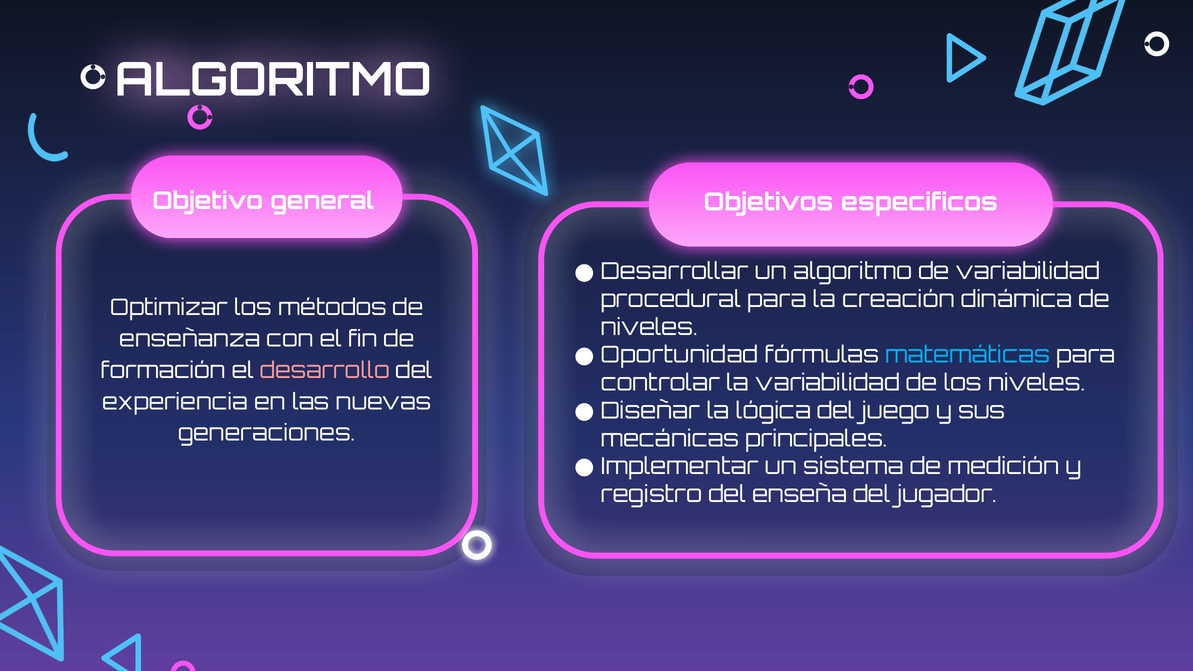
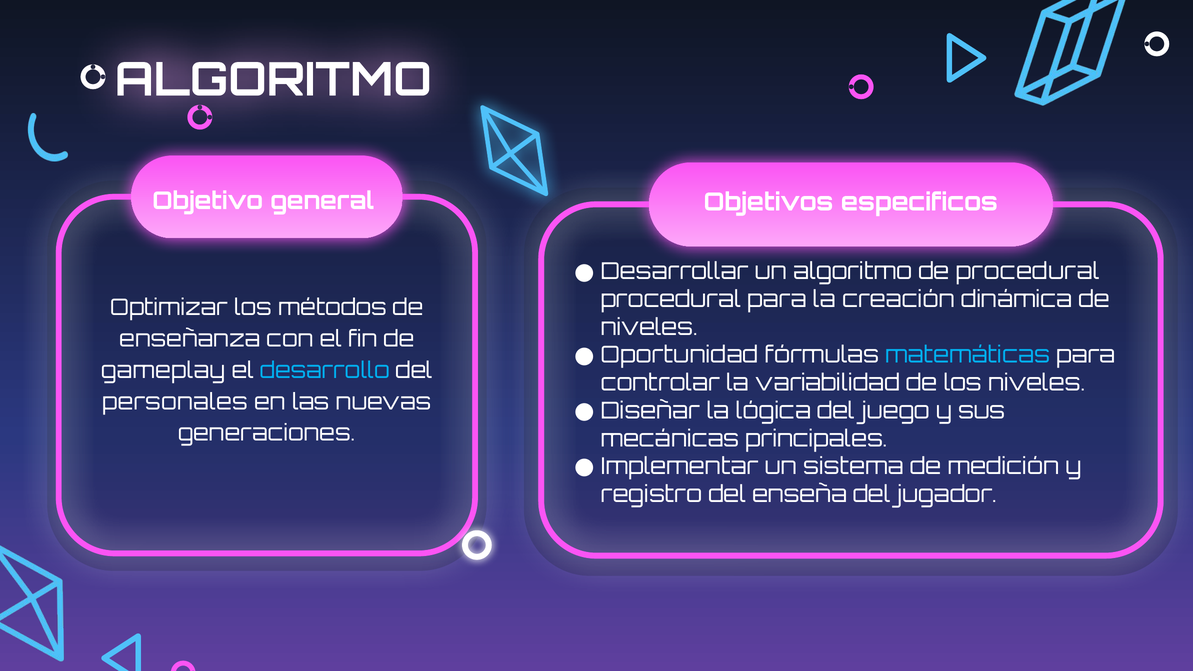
de variabilidad: variabilidad -> procedural
formación: formación -> gameplay
desarrollo colour: pink -> light blue
experiencia: experiencia -> personales
